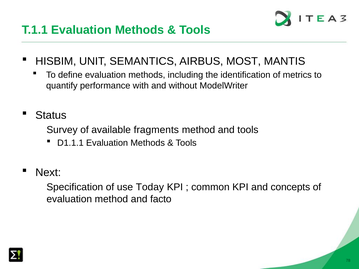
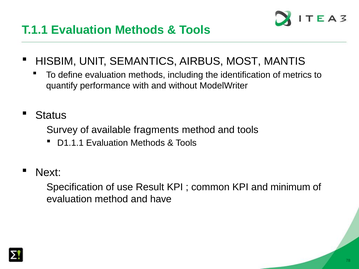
Today: Today -> Result
concepts: concepts -> minimum
facto: facto -> have
